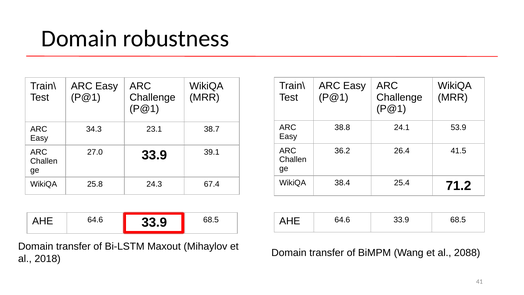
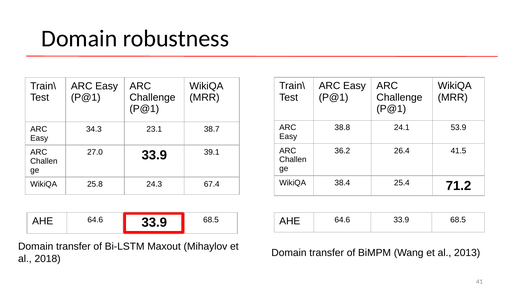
2088: 2088 -> 2013
